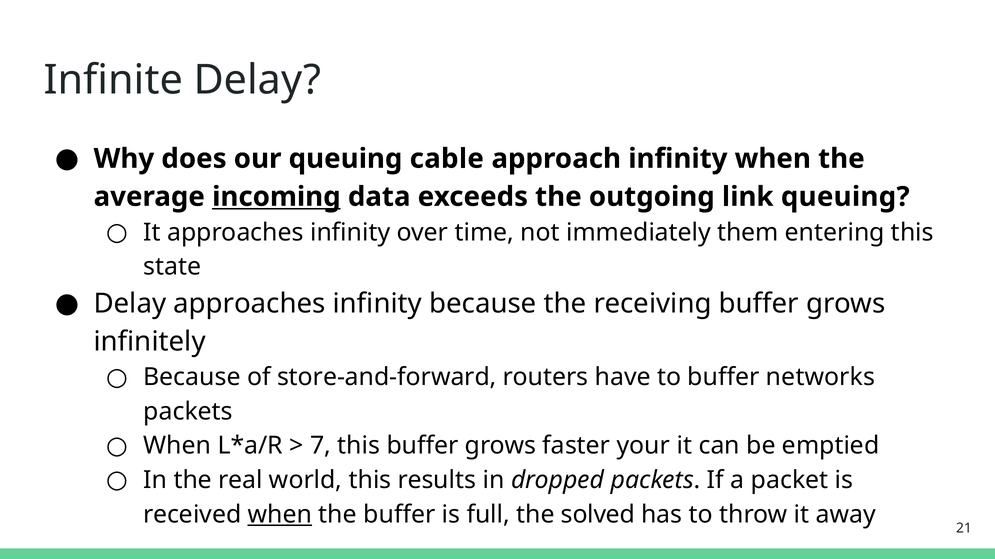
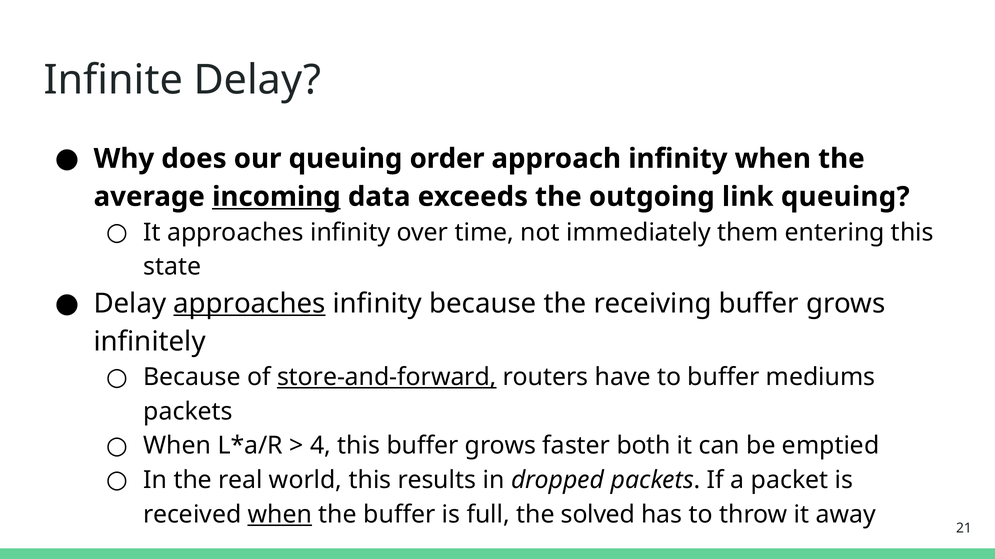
cable: cable -> order
approaches at (249, 304) underline: none -> present
store-and-forward underline: none -> present
networks: networks -> mediums
7: 7 -> 4
your: your -> both
